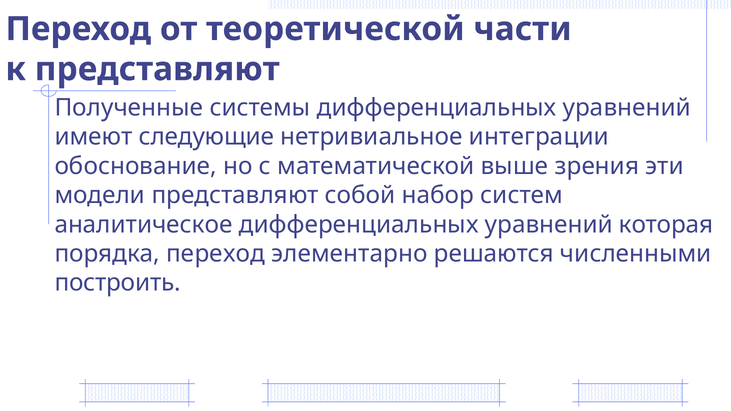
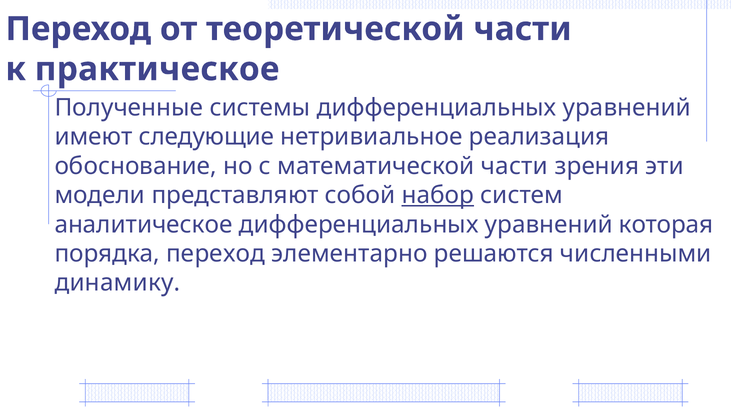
к представляют: представляют -> практическое
интеграции: интеграции -> реализация
математической выше: выше -> части
набор underline: none -> present
построить: построить -> динамику
